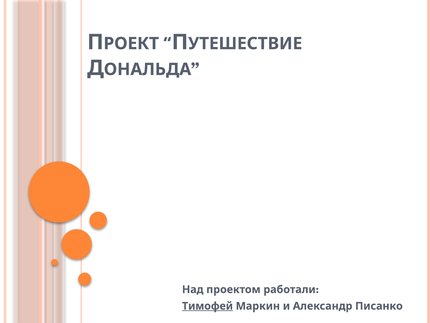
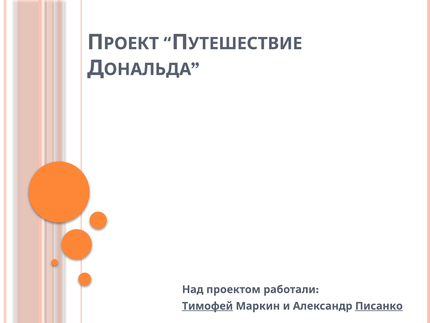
Писанко underline: none -> present
